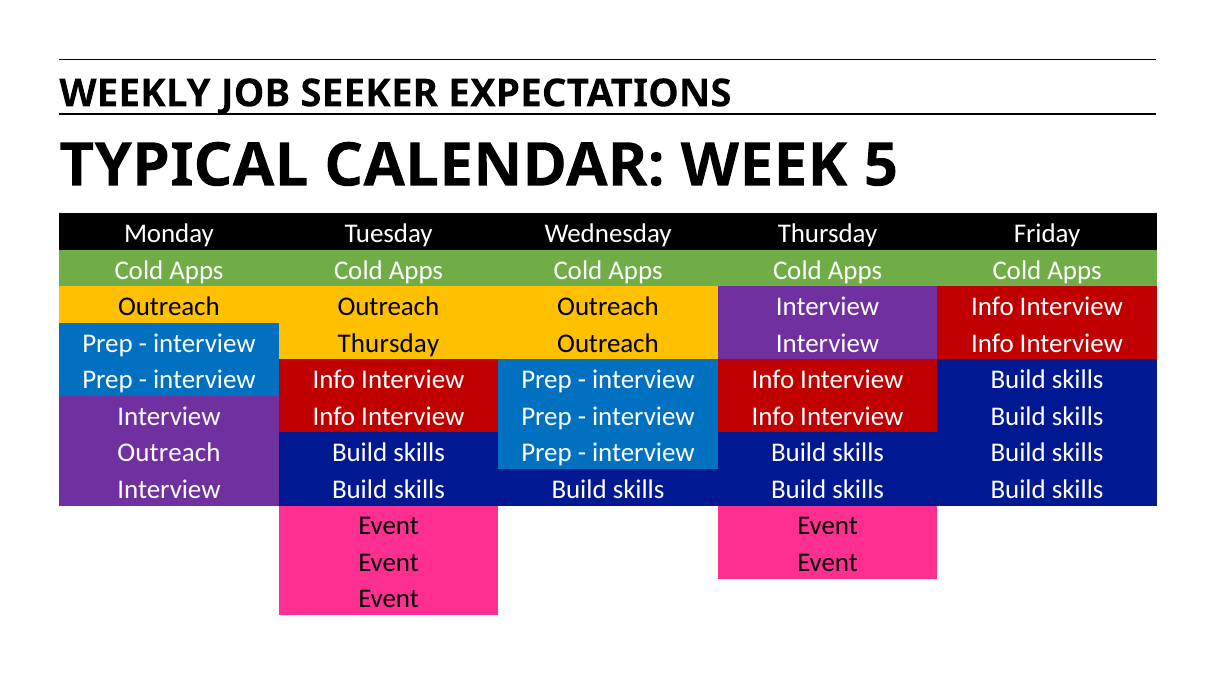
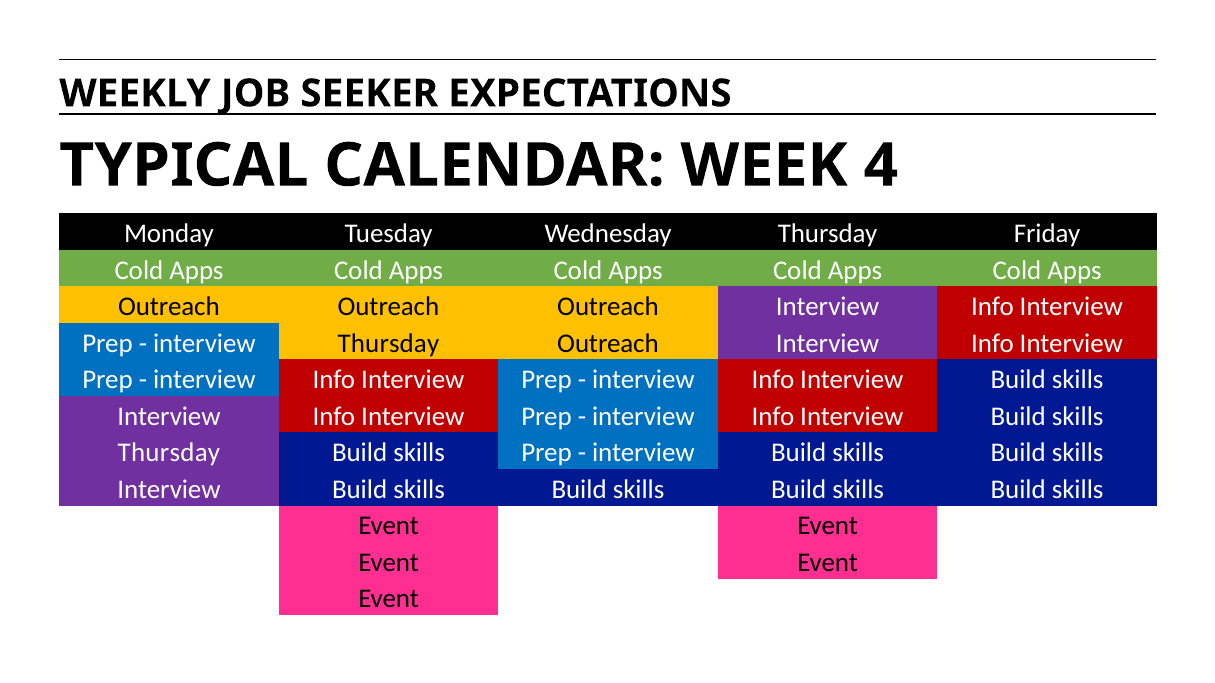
5: 5 -> 4
Outreach at (169, 453): Outreach -> Thursday
